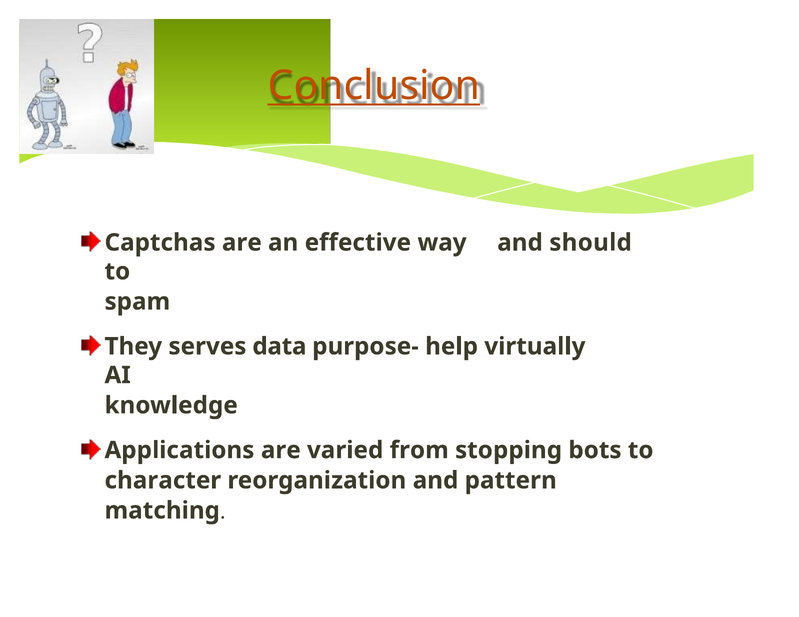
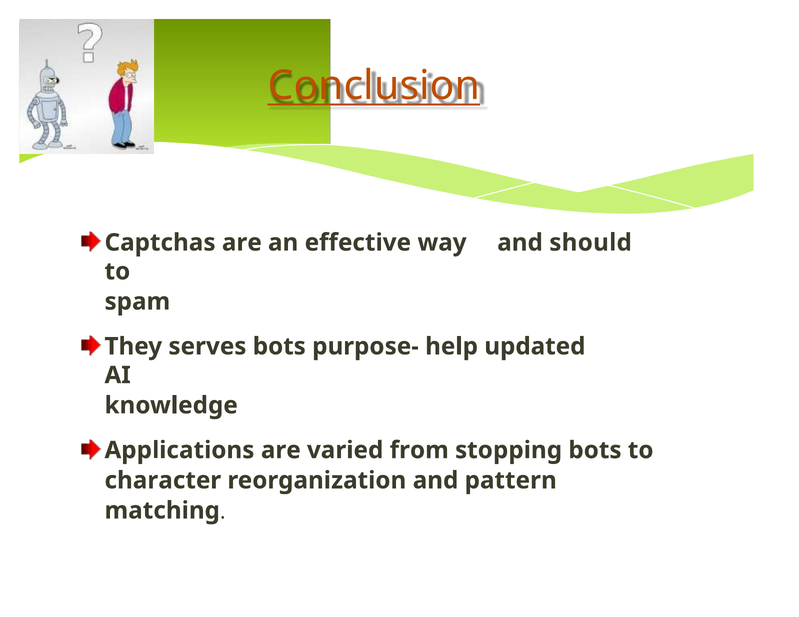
serves data: data -> bots
virtually: virtually -> updated
